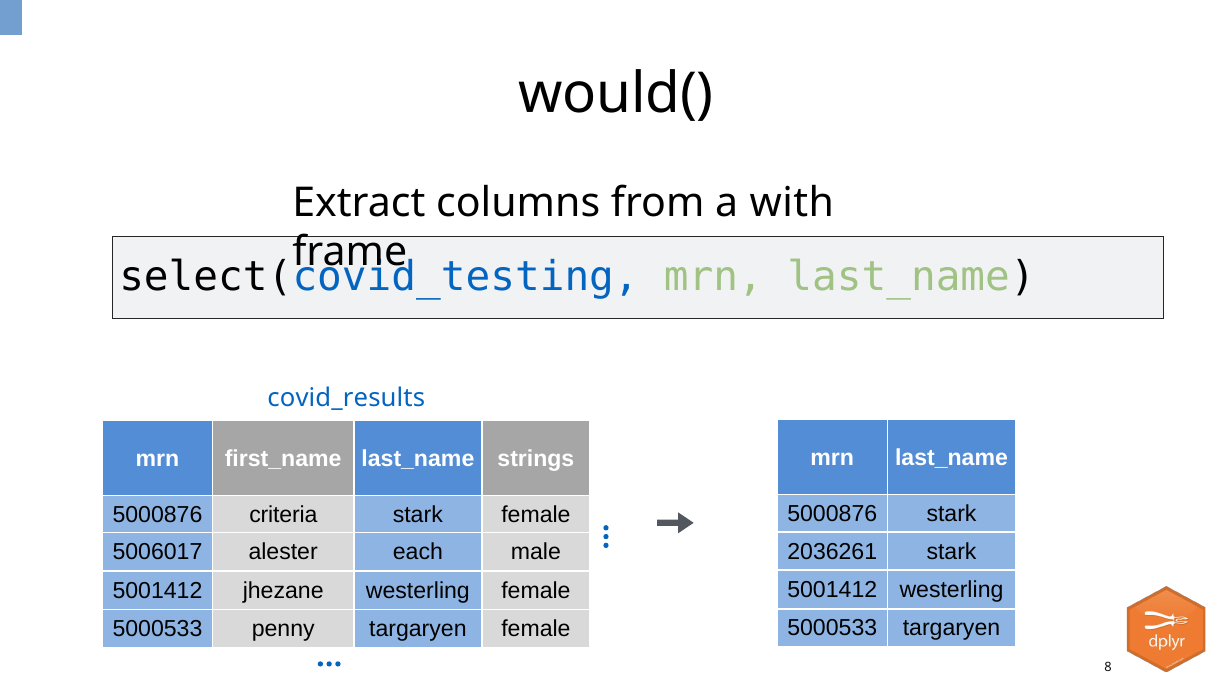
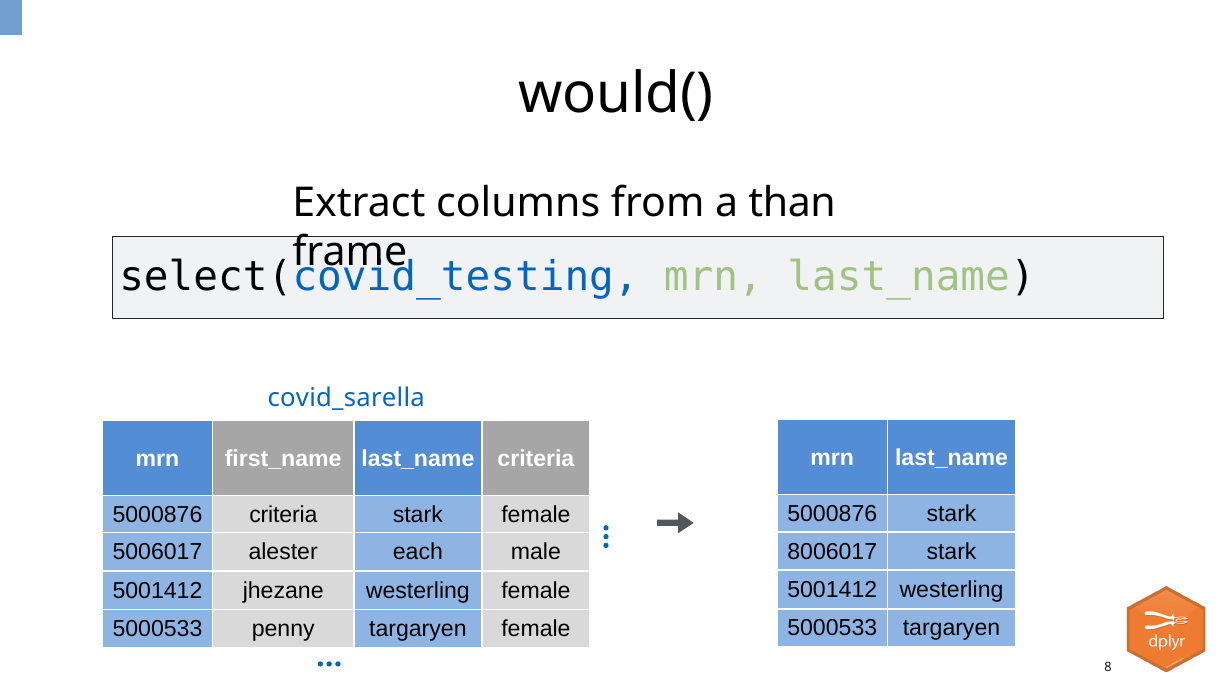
with: with -> than
covid_results: covid_results -> covid_sarella
last_name strings: strings -> criteria
2036261: 2036261 -> 8006017
